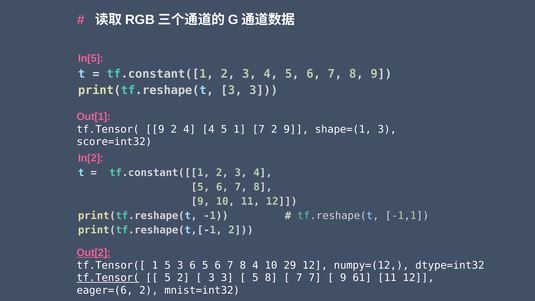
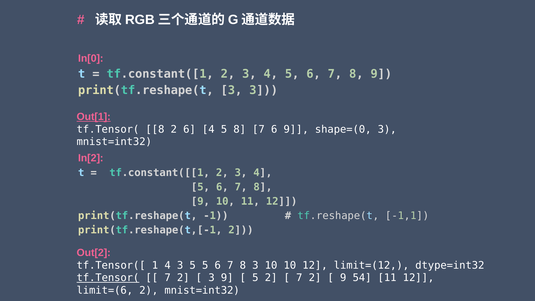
In[5: In[5 -> In[0
Out[1 underline: none -> present
tf.Tensor( 9: 9 -> 8
2 4: 4 -> 6
5 1: 1 -> 8
7 2: 2 -> 6
shape=(1: shape=(1 -> shape=(0
score=int32 at (114, 142): score=int32 -> mnist=int32
Out[2 underline: present -> none
1 5: 5 -> 4
3 6: 6 -> 5
8 4: 4 -> 3
10 29: 29 -> 10
numpy=(12: numpy=(12 -> limit=(12
5 at (168, 278): 5 -> 7
3 at (227, 278): 3 -> 9
5 8: 8 -> 2
7 at (315, 278): 7 -> 2
61: 61 -> 54
eager=(6: eager=(6 -> limit=(6
